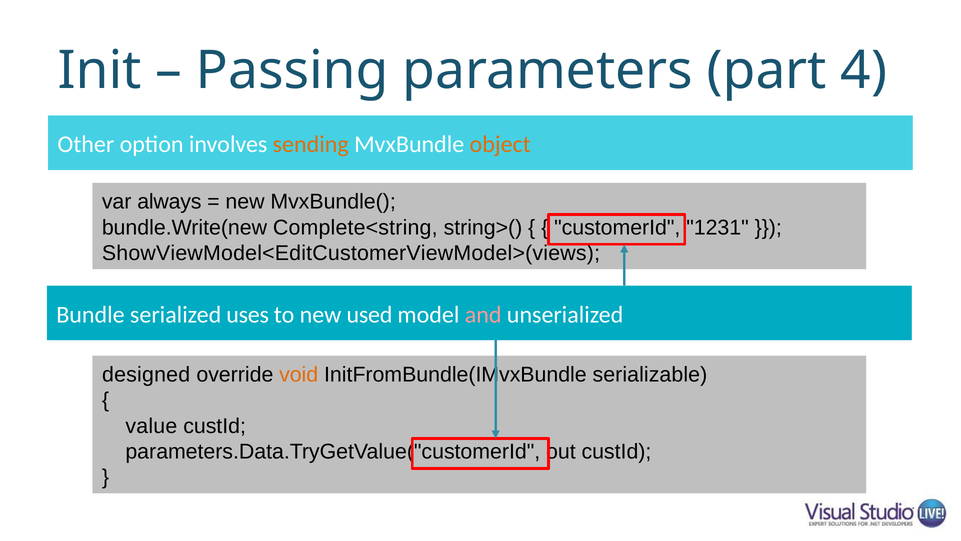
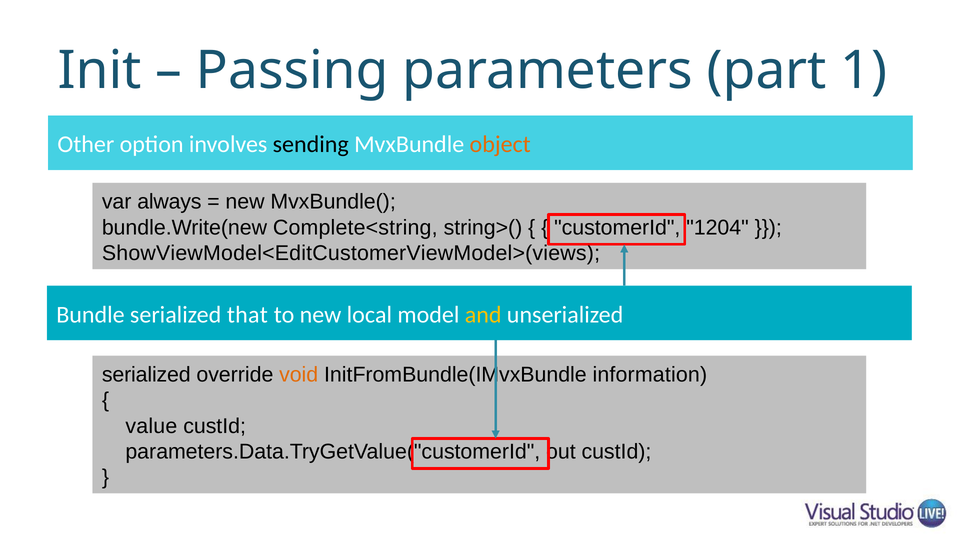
4: 4 -> 1
sending colour: orange -> black
1231: 1231 -> 1204
uses: uses -> that
used: used -> local
and colour: pink -> yellow
designed at (146, 374): designed -> serialized
serializable: serializable -> information
